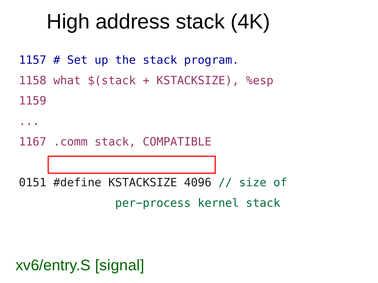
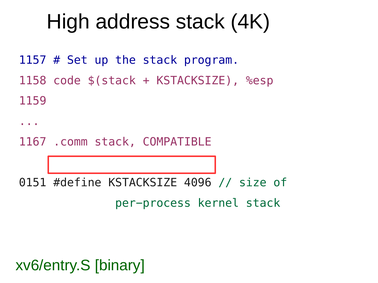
what: what -> code
signal: signal -> binary
